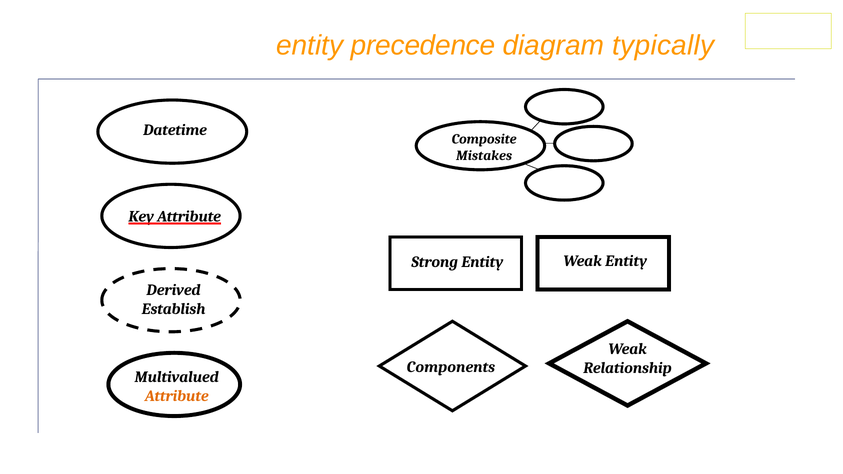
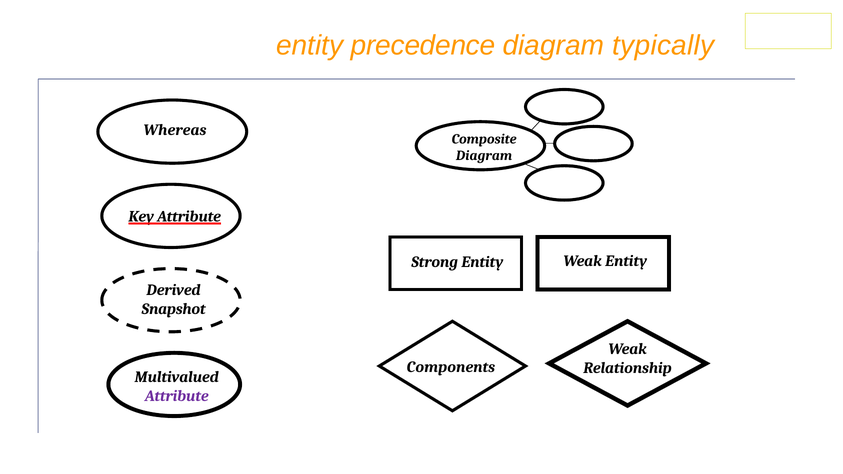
Datetime: Datetime -> Whereas
Mistakes at (484, 156): Mistakes -> Diagram
Establish: Establish -> Snapshot
Attribute at (177, 396) colour: orange -> purple
